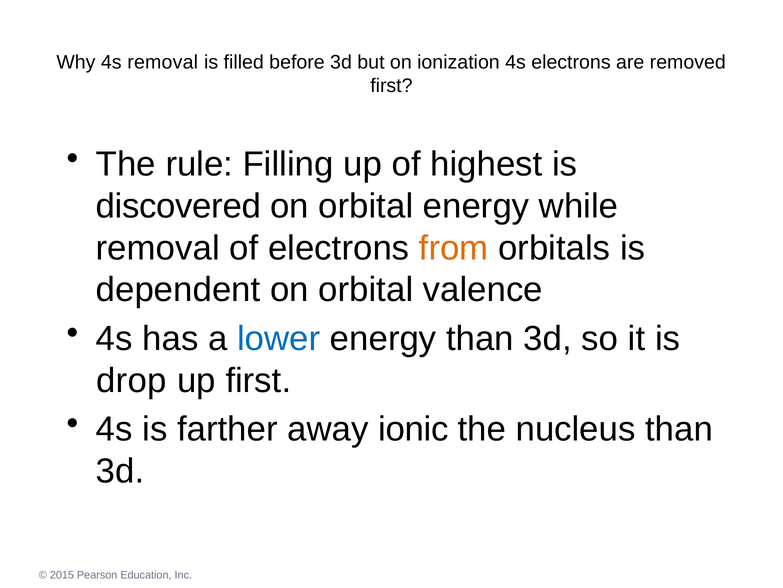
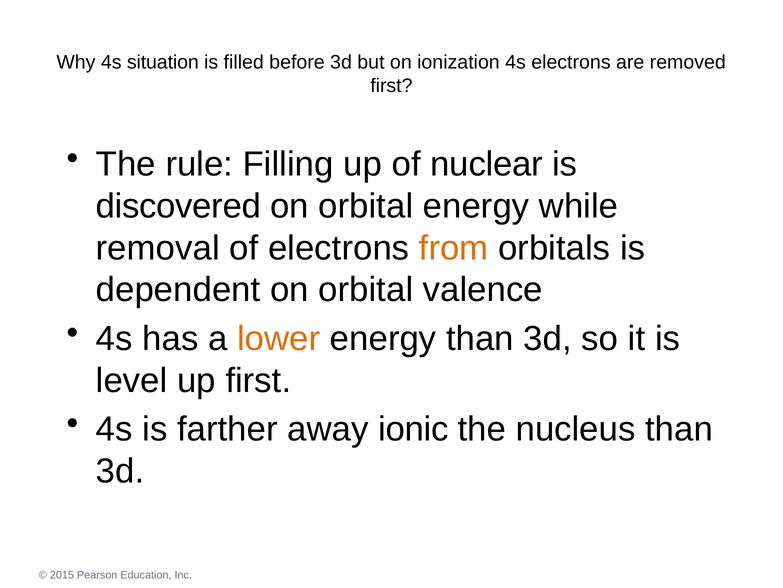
4s removal: removal -> situation
highest: highest -> nuclear
lower colour: blue -> orange
drop: drop -> level
